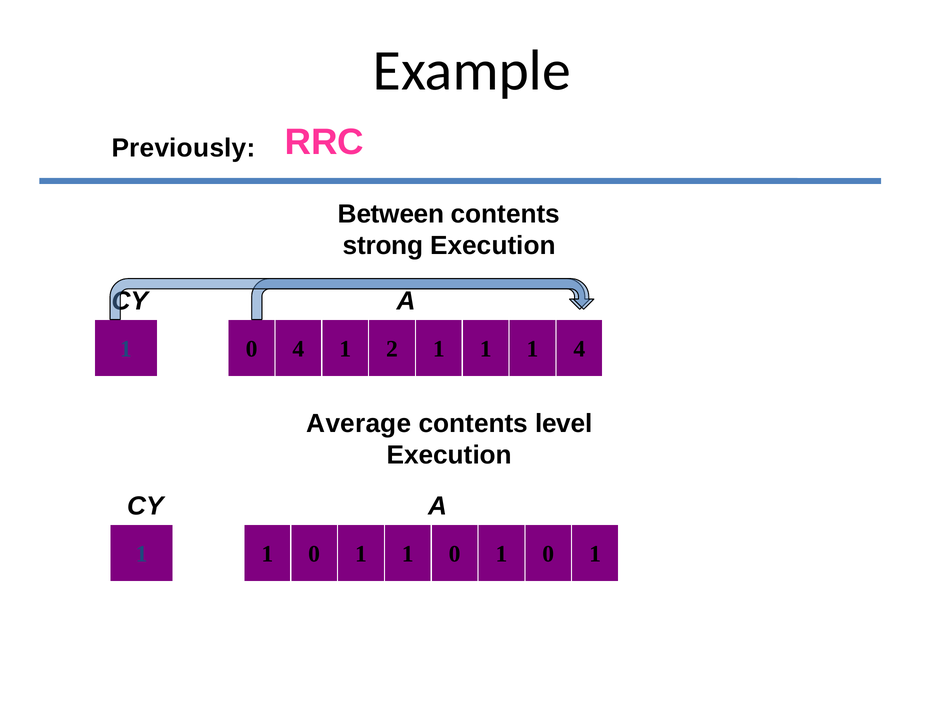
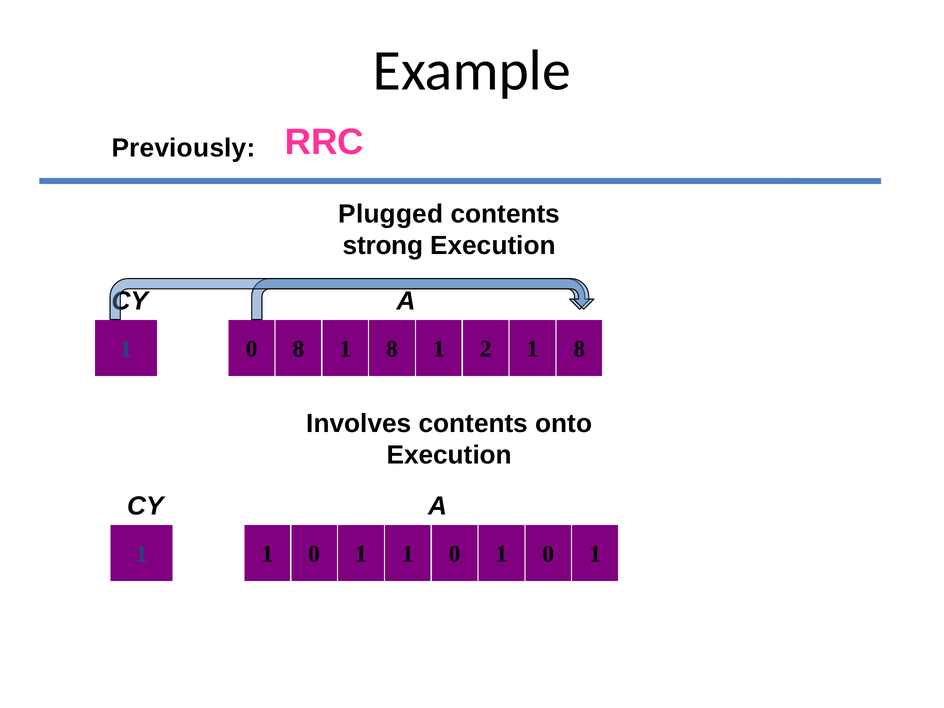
Between: Between -> Plugged
0 4: 4 -> 8
2 at (392, 349): 2 -> 8
1 at (486, 349): 1 -> 2
4 at (579, 349): 4 -> 8
Average: Average -> Involves
level: level -> onto
